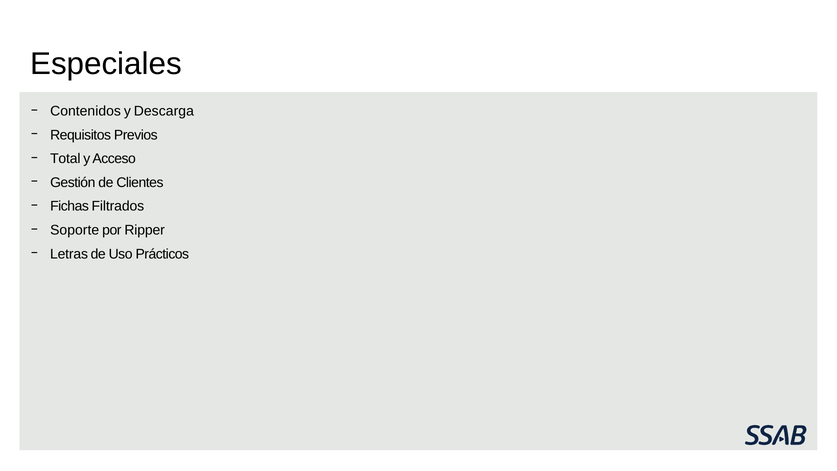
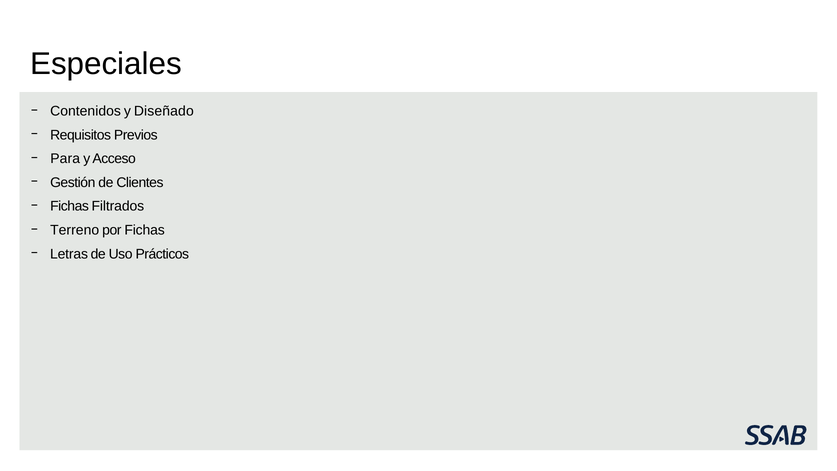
Descarga: Descarga -> Diseñado
Total: Total -> Para
Soporte: Soporte -> Terreno
por Ripper: Ripper -> Fichas
